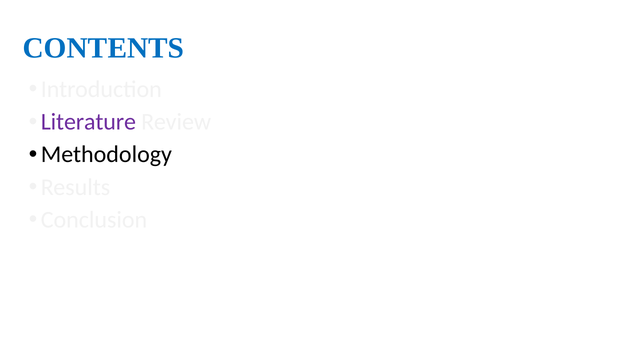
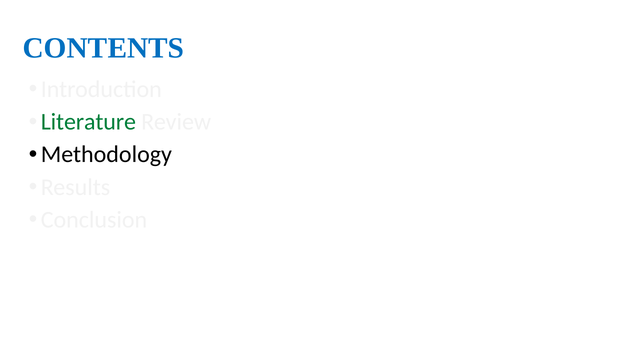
Literature colour: purple -> green
